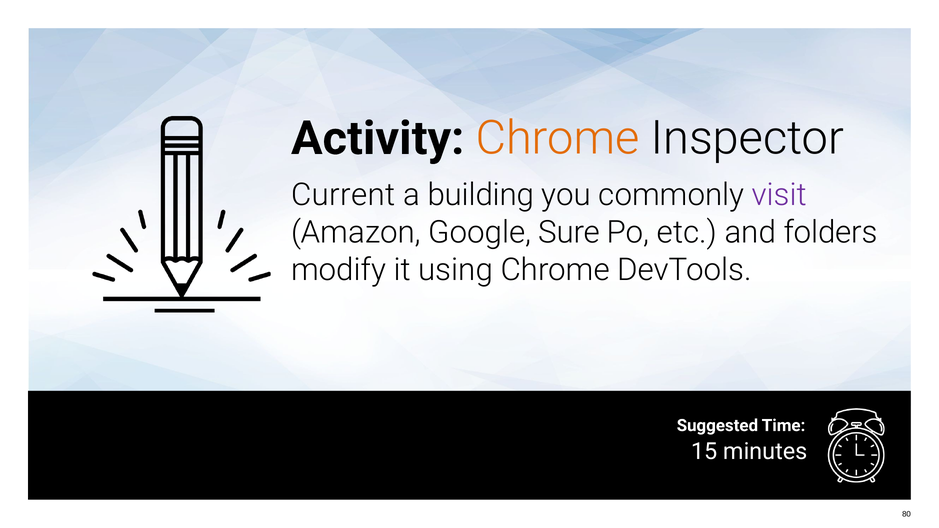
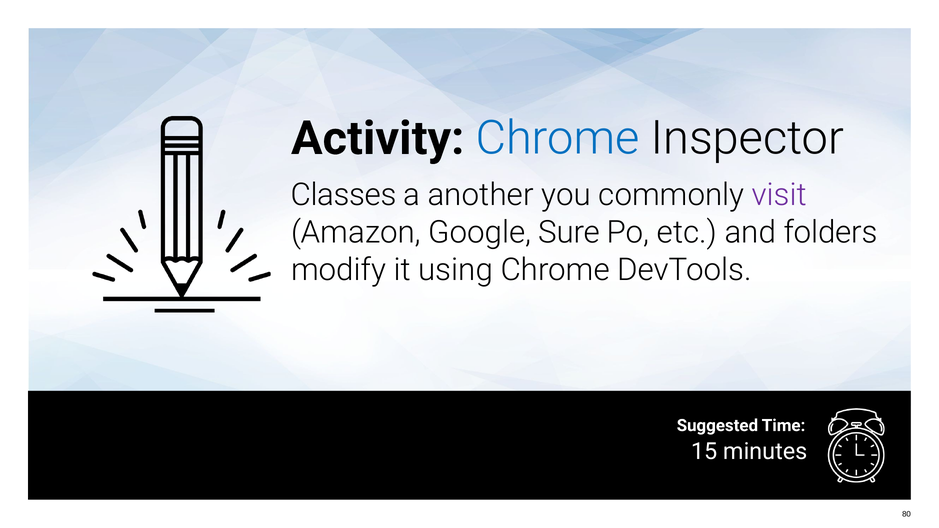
Chrome at (558, 139) colour: orange -> blue
Current: Current -> Classes
building: building -> another
